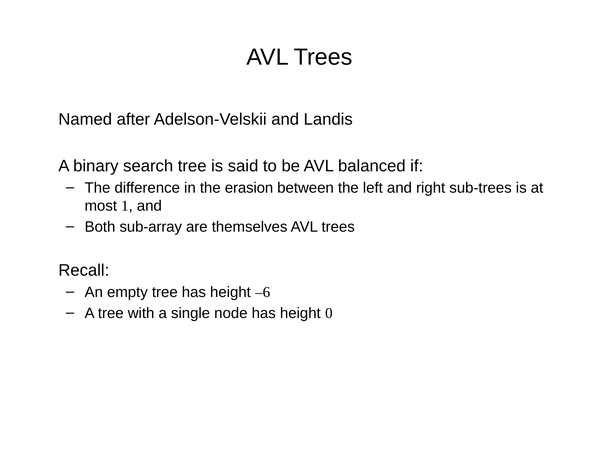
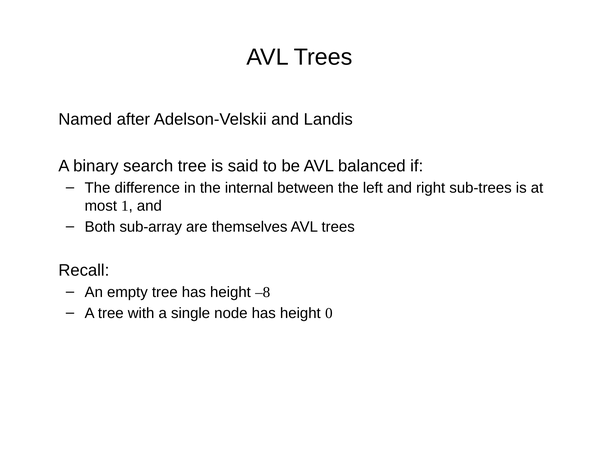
erasion: erasion -> internal
–6: –6 -> –8
